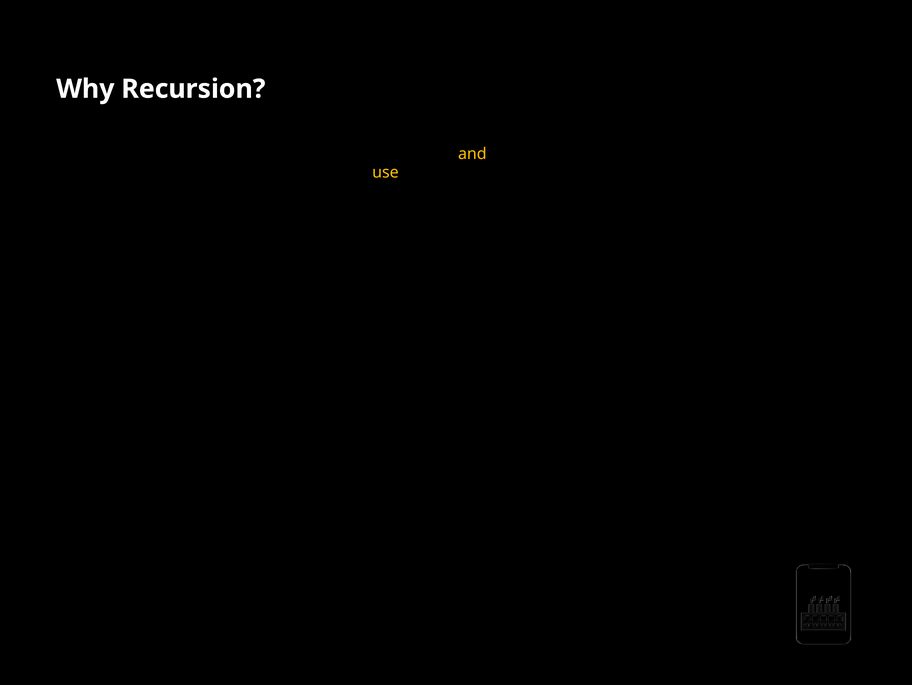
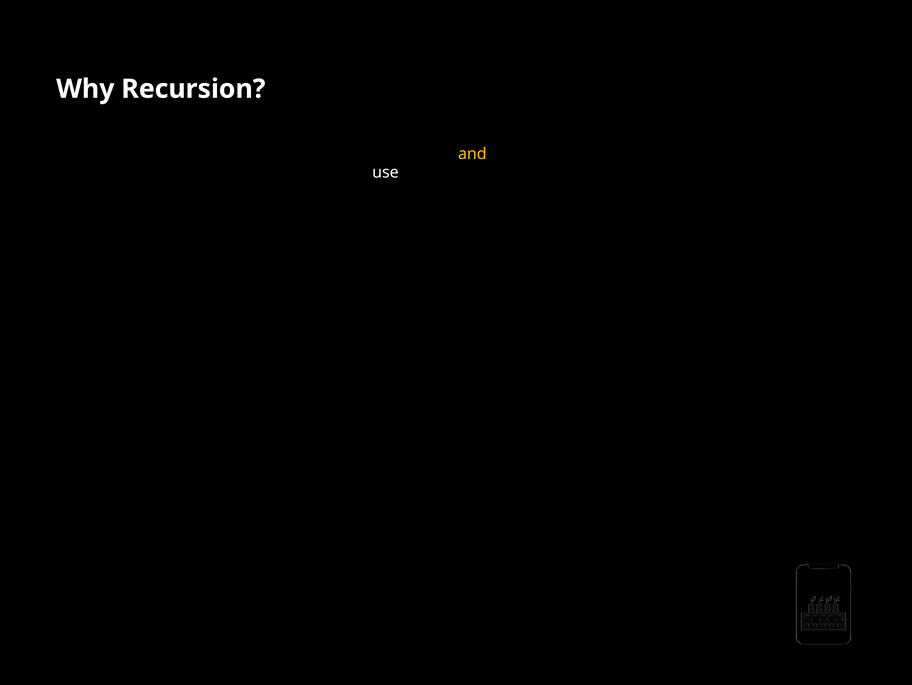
use colour: yellow -> white
